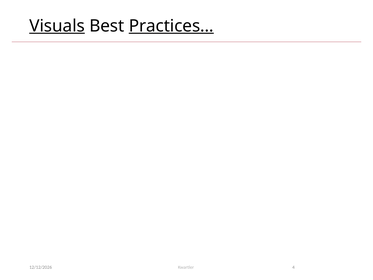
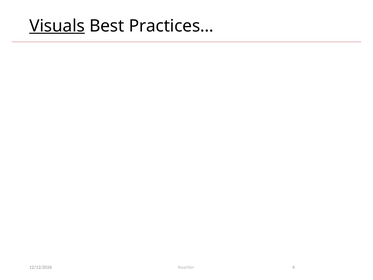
Practices… underline: present -> none
